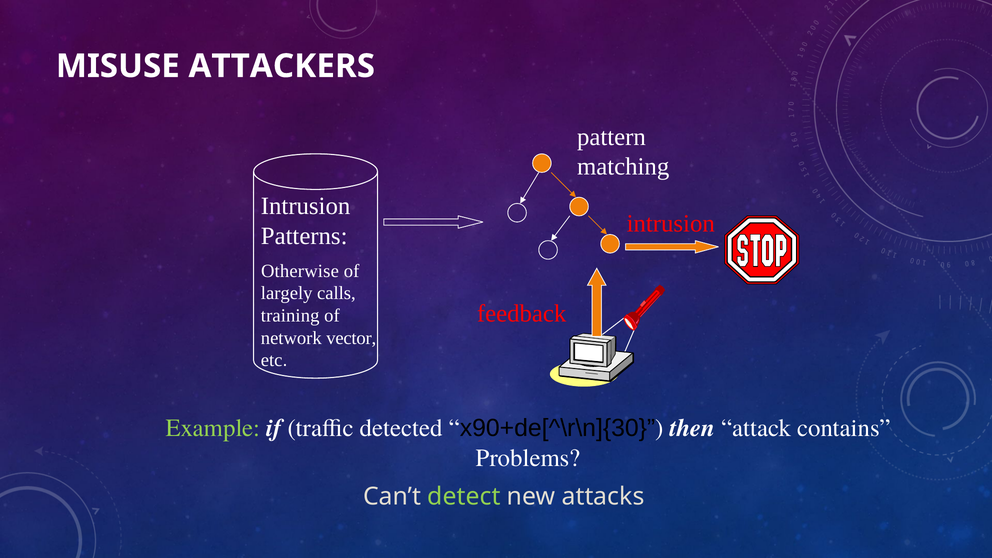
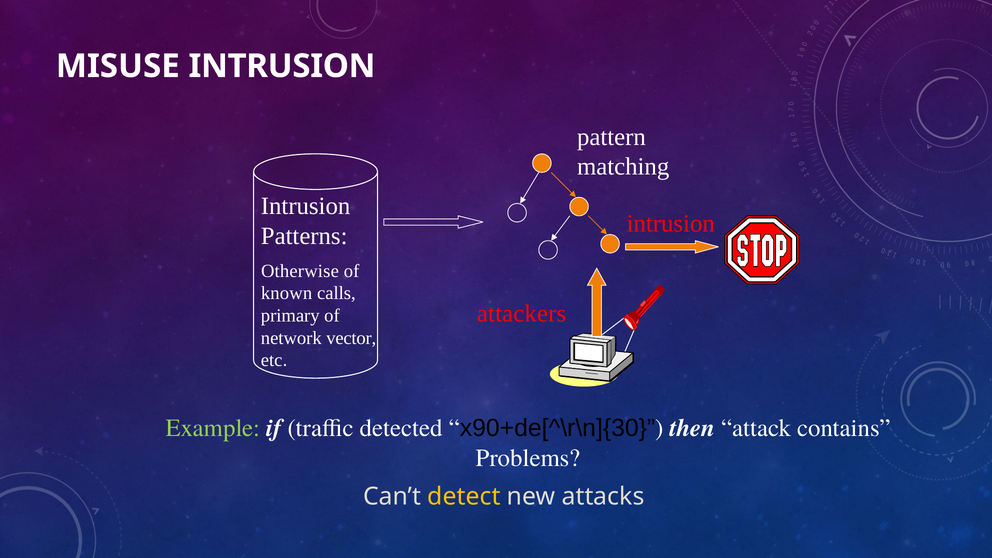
MISUSE ATTACKERS: ATTACKERS -> INTRUSION
largely: largely -> known
feedback: feedback -> attackers
training: training -> primary
detect colour: light green -> yellow
